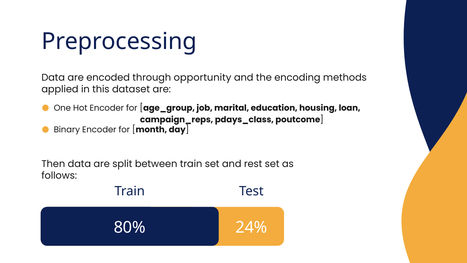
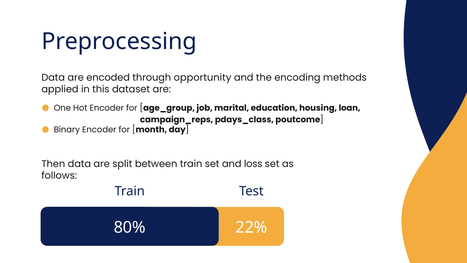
rest: rest -> loss
24%: 24% -> 22%
